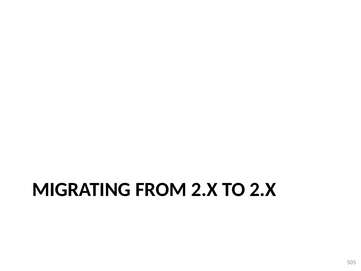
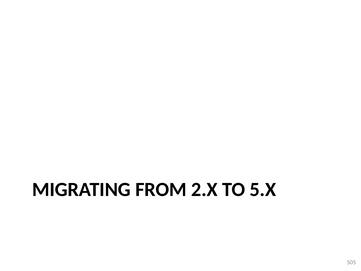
TO 2.X: 2.X -> 5.X
